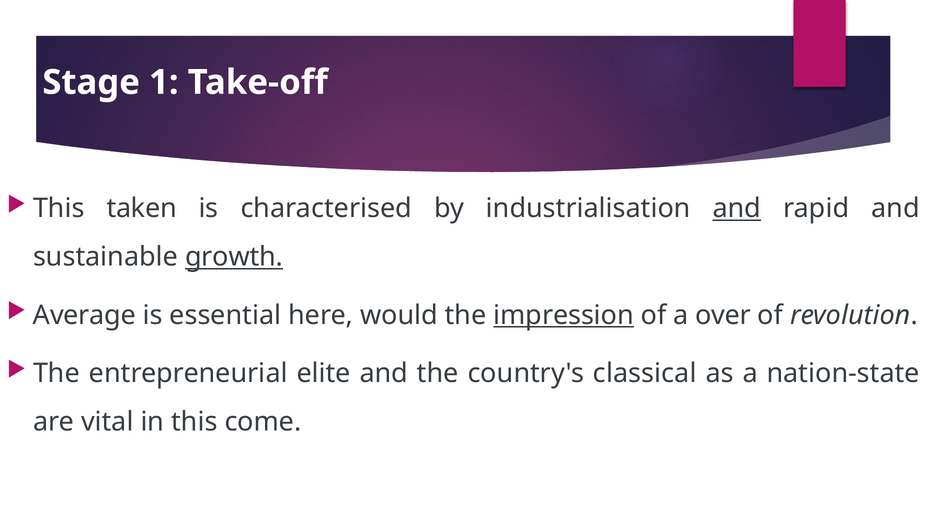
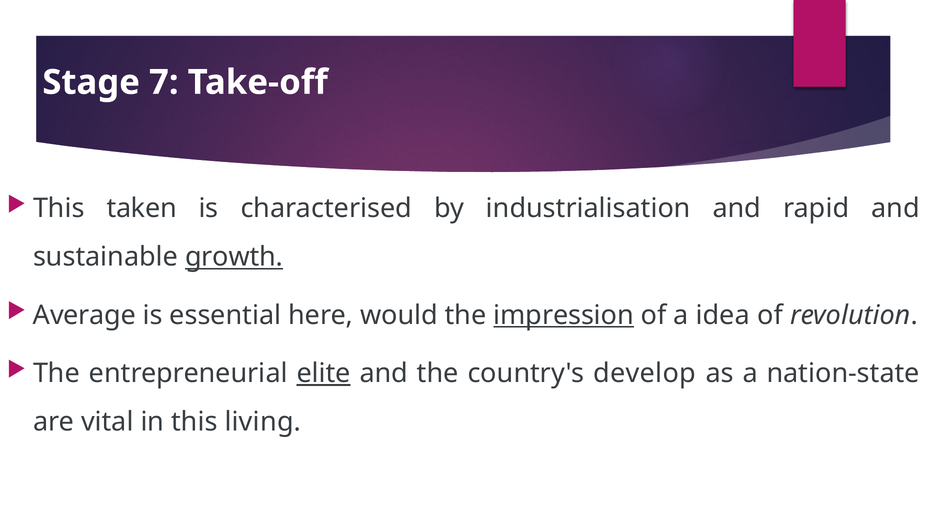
1: 1 -> 7
and at (737, 209) underline: present -> none
over: over -> idea
elite underline: none -> present
classical: classical -> develop
come: come -> living
